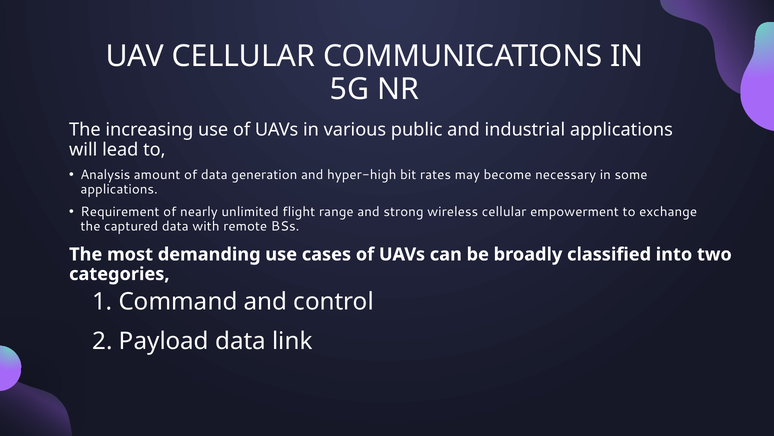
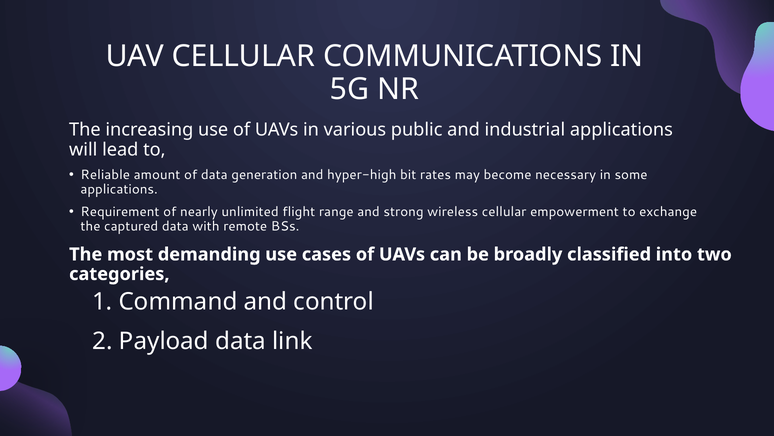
Analysis: Analysis -> Reliable
